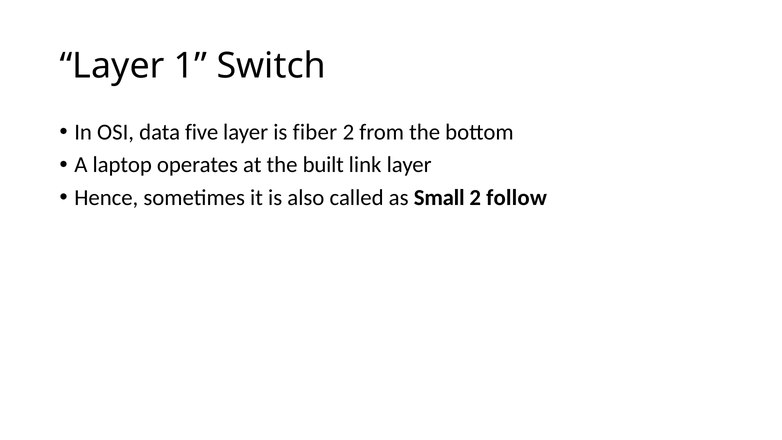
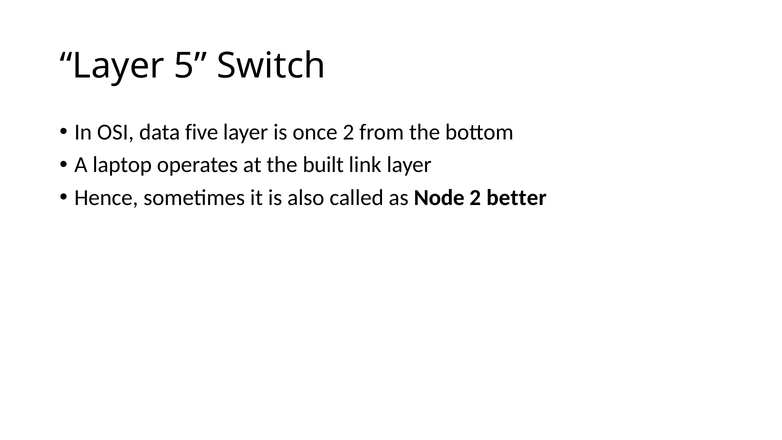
1: 1 -> 5
fiber: fiber -> once
Small: Small -> Node
follow: follow -> better
